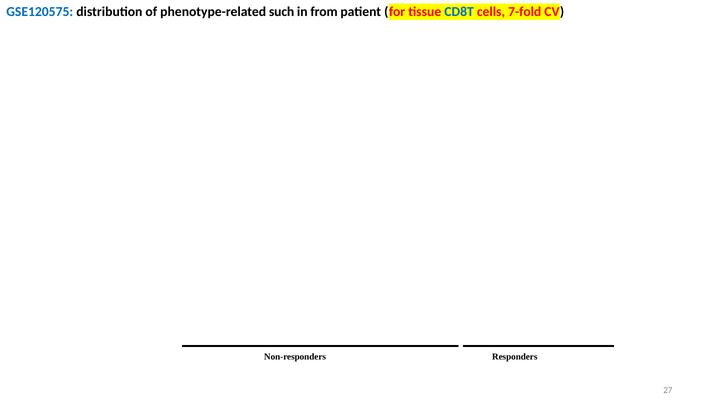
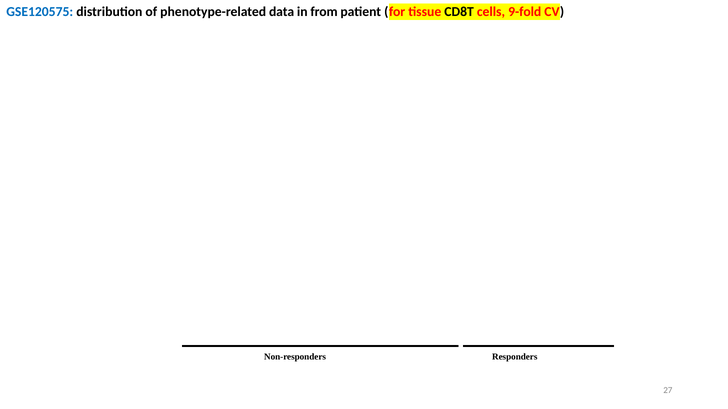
such: such -> data
CD8T colour: blue -> black
7-fold: 7-fold -> 9-fold
